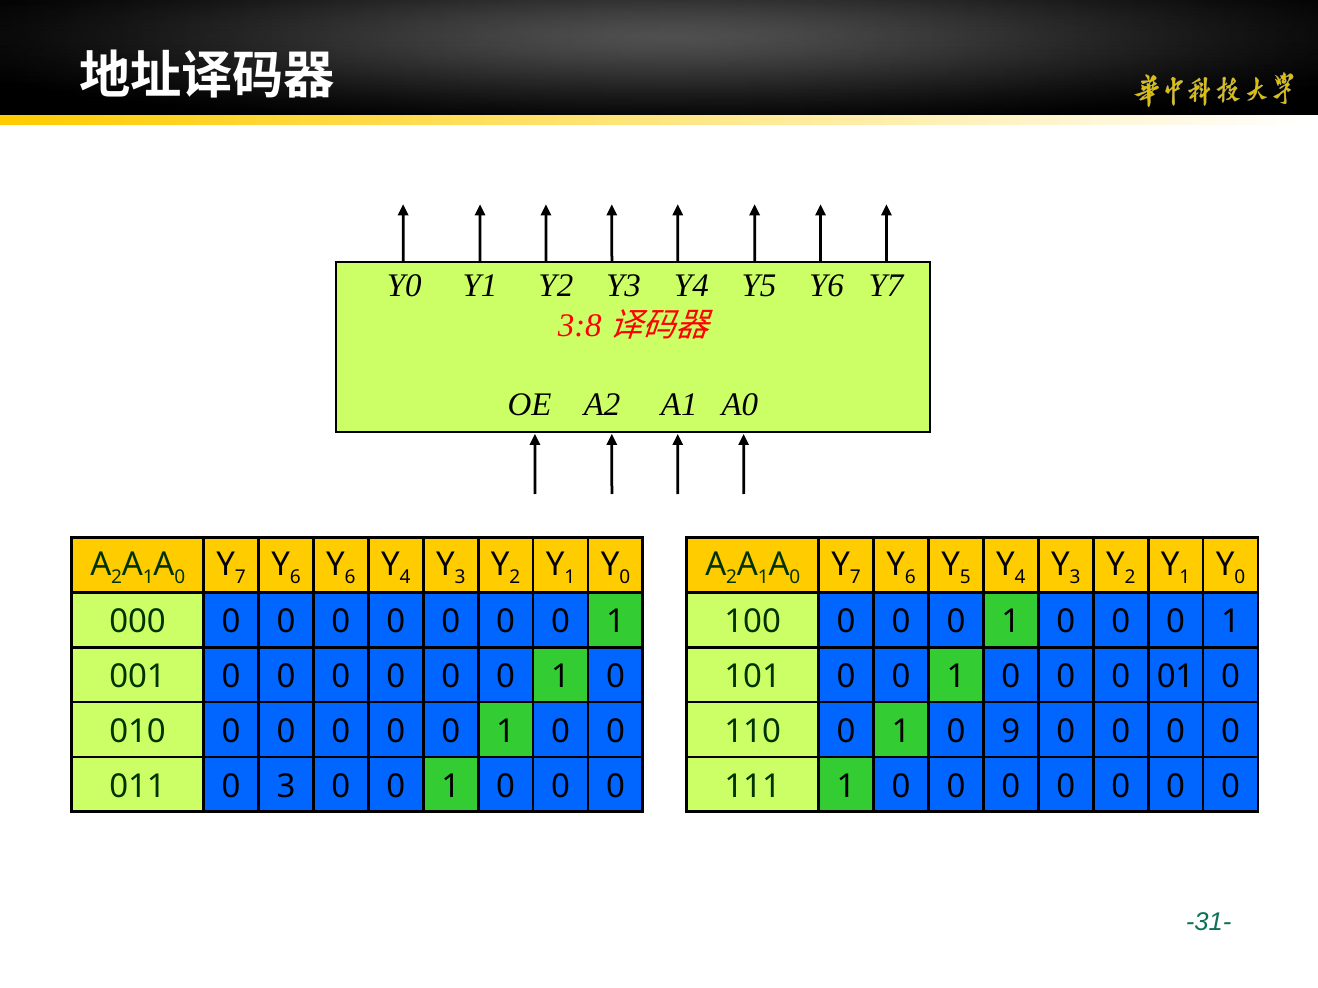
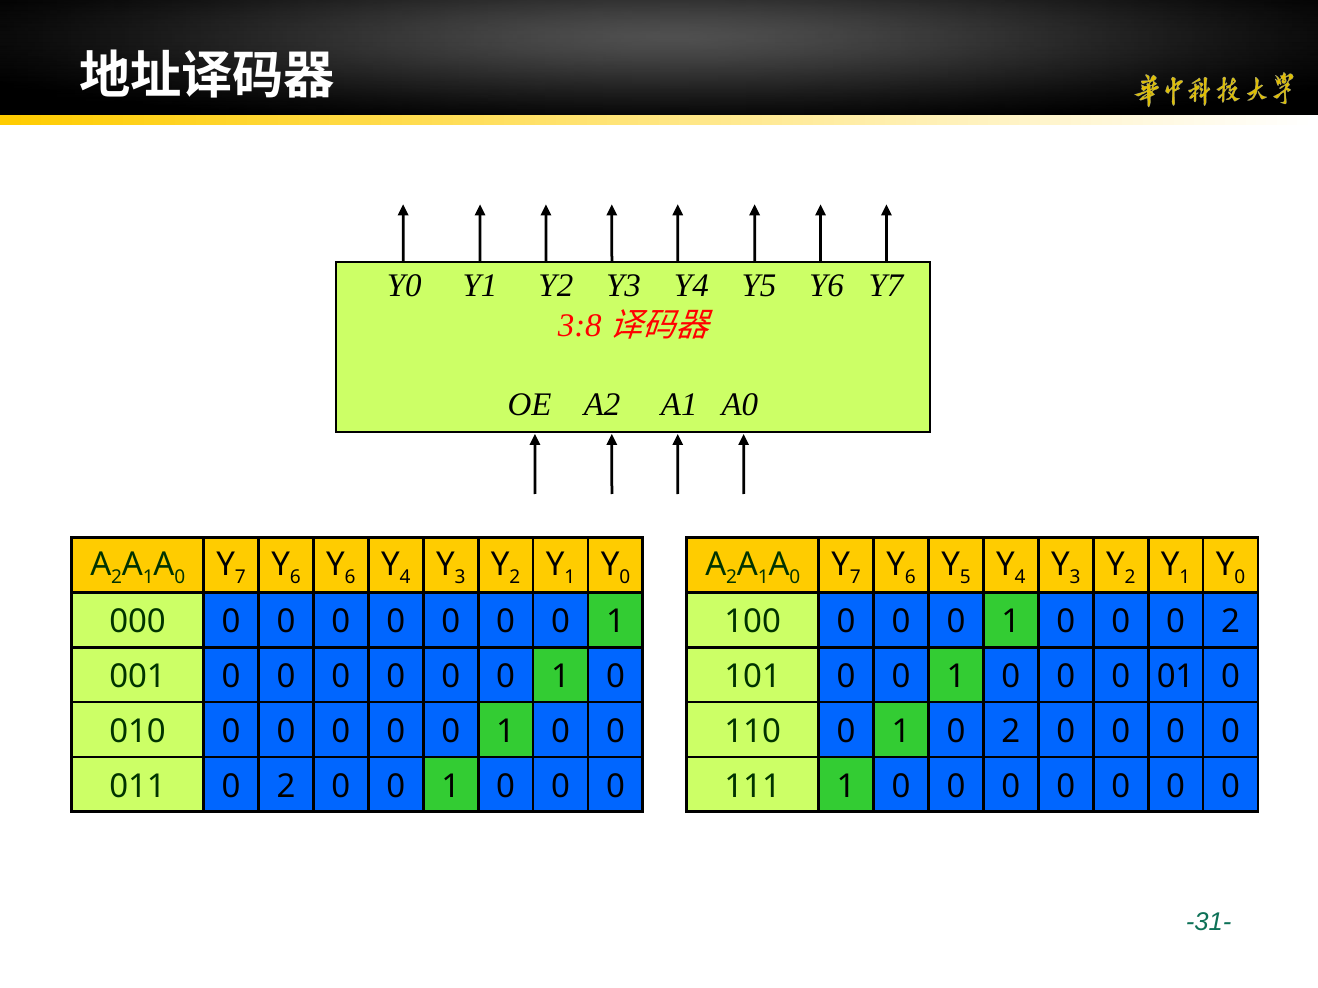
1 at (1231, 622): 1 -> 2
1 0 9: 9 -> 2
011 0 3: 3 -> 2
